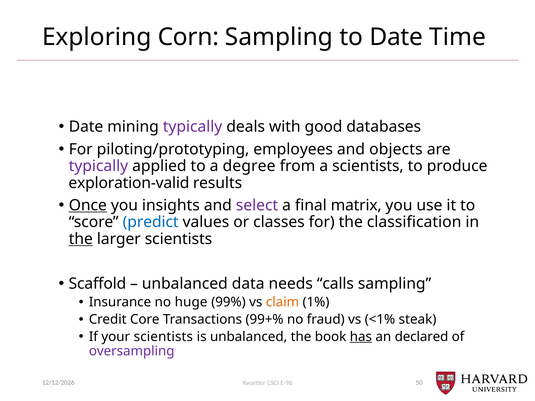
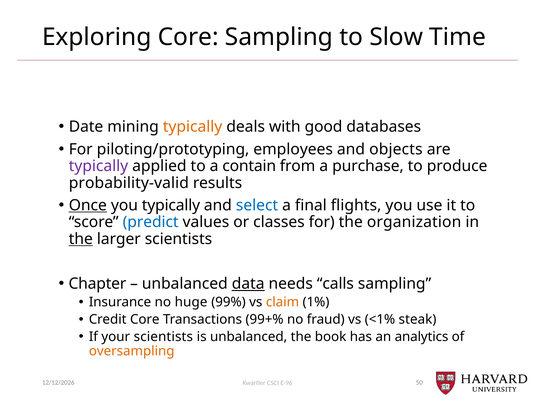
Exploring Corn: Corn -> Core
to Date: Date -> Slow
typically at (193, 127) colour: purple -> orange
degree: degree -> contain
a scientists: scientists -> purchase
exploration-valid: exploration-valid -> probability-valid
you insights: insights -> typically
select colour: purple -> blue
matrix: matrix -> flights
classification: classification -> organization
Scaffold: Scaffold -> Chapter
data underline: none -> present
has underline: present -> none
declared: declared -> analytics
oversampling colour: purple -> orange
